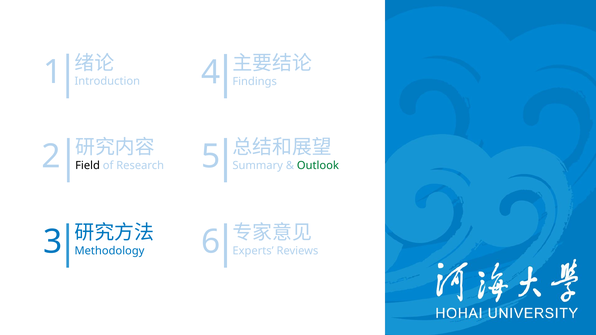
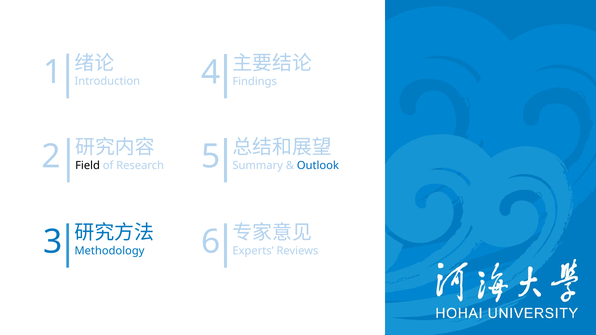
Outlook colour: green -> blue
